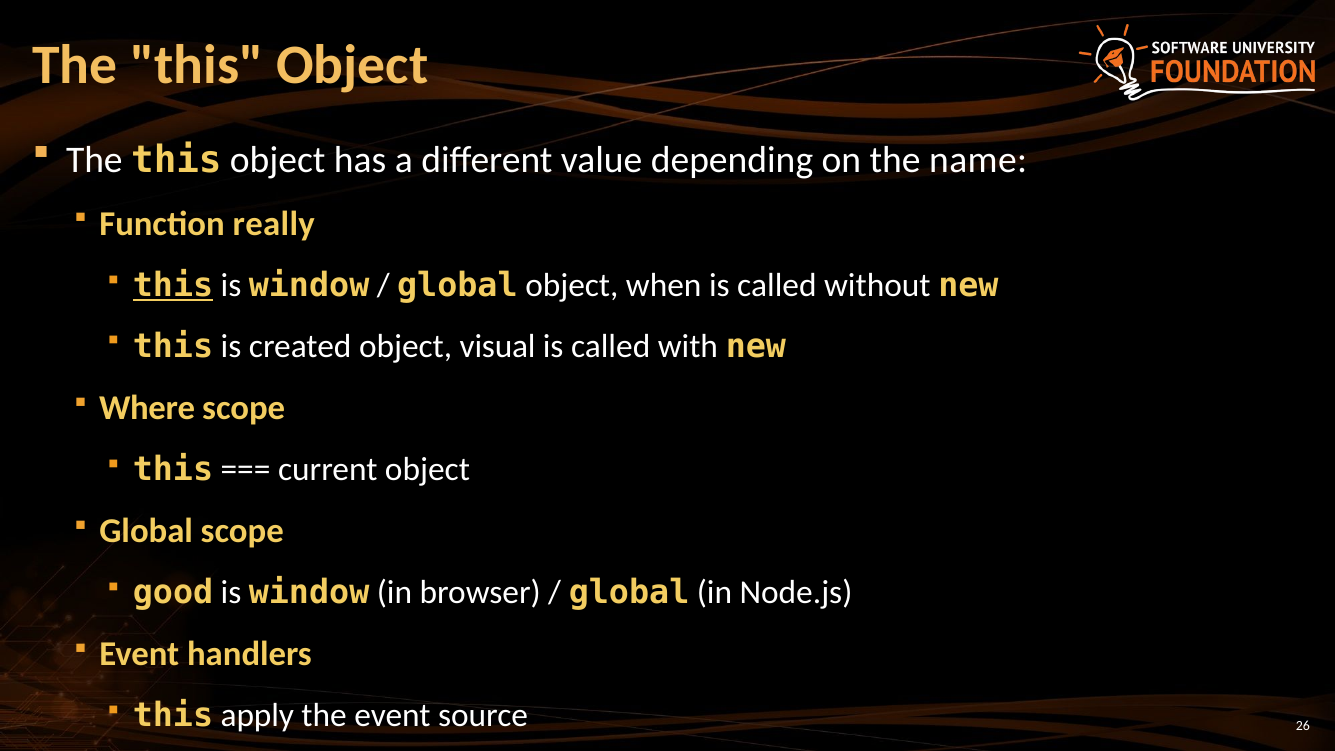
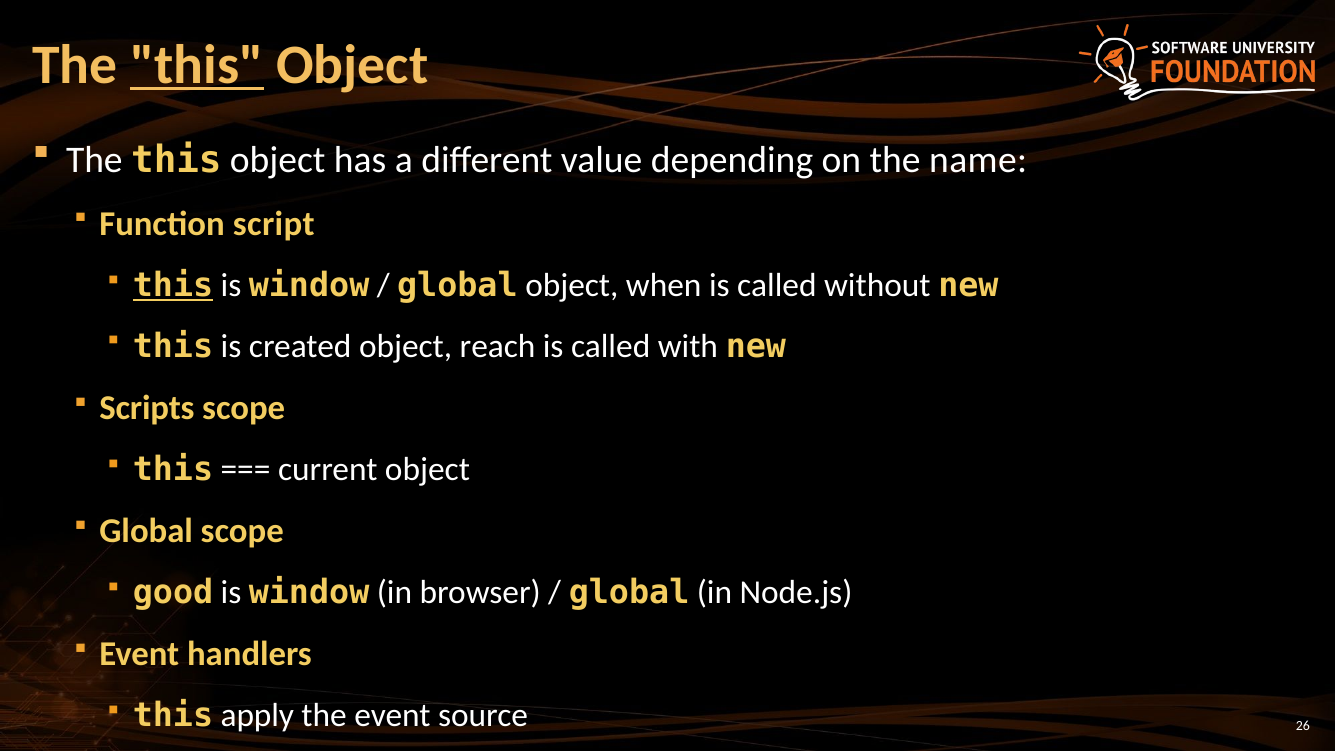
this at (197, 65) underline: none -> present
really: really -> script
visual: visual -> reach
Where: Where -> Scripts
